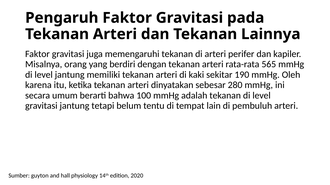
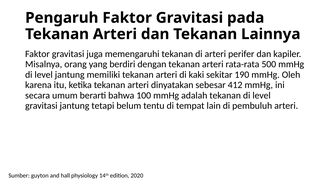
565: 565 -> 500
280: 280 -> 412
